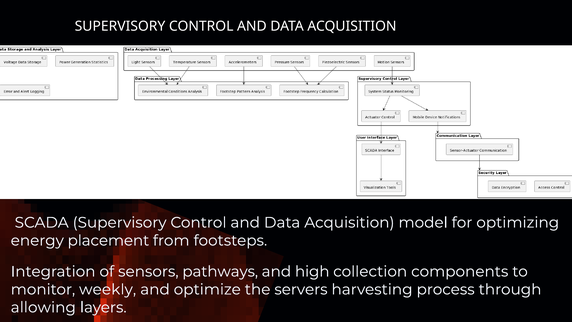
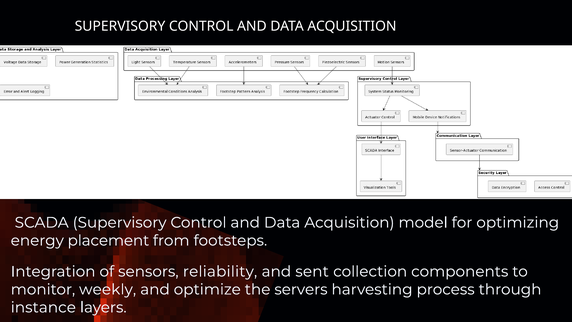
pathways: pathways -> reliability
high: high -> sent
allowing: allowing -> instance
